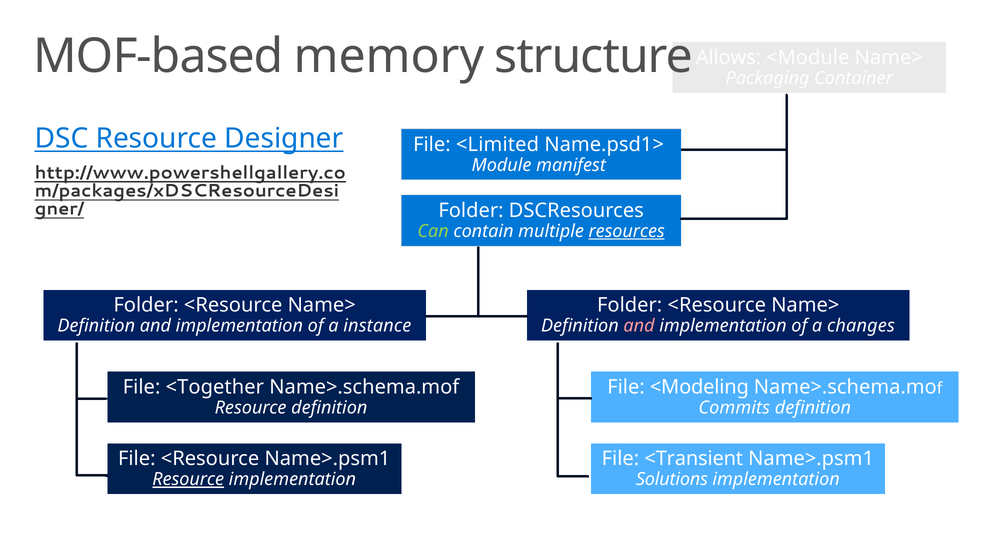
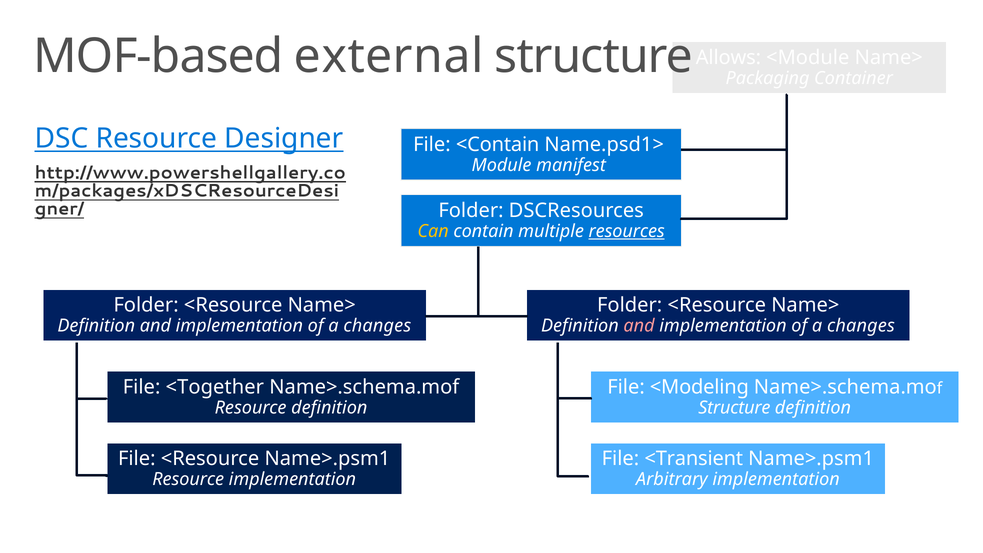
memory: memory -> external
<Limited: <Limited -> <Contain
Can colour: light green -> yellow
instance at (377, 326): instance -> changes
Commits at (734, 408): Commits -> Structure
Resource at (188, 479) underline: present -> none
Solutions: Solutions -> Arbitrary
